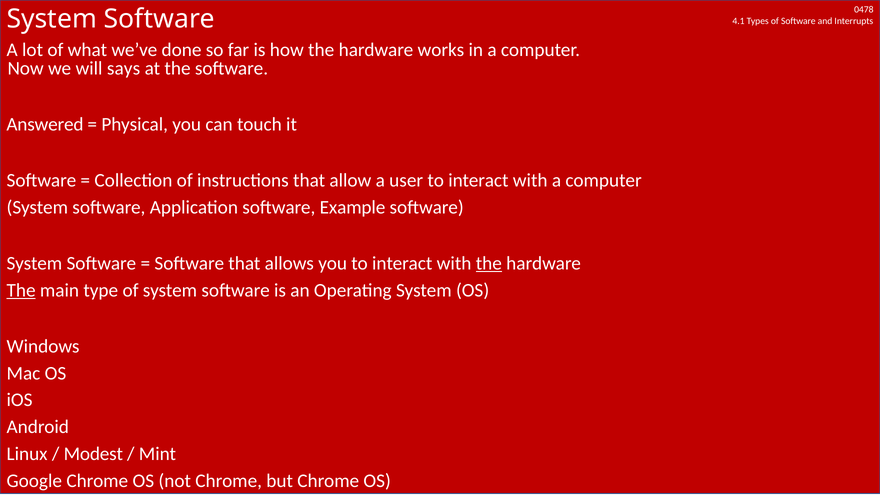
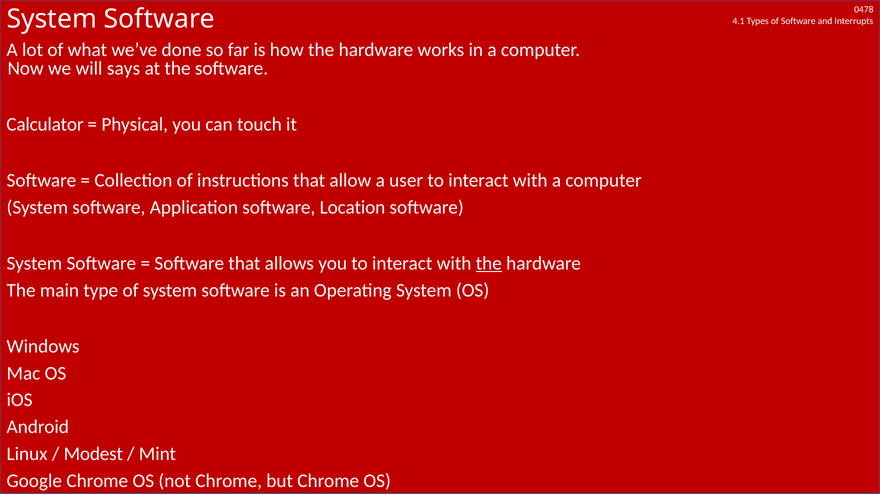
Answered: Answered -> Calculator
Example: Example -> Location
The at (21, 290) underline: present -> none
